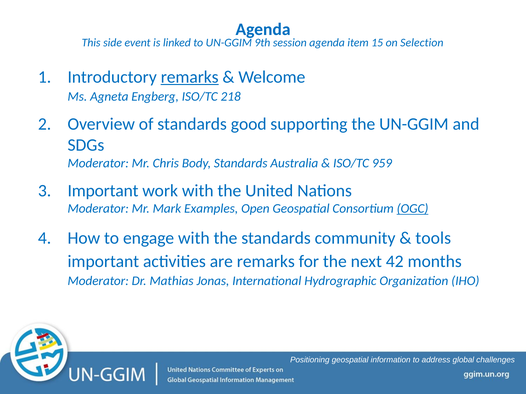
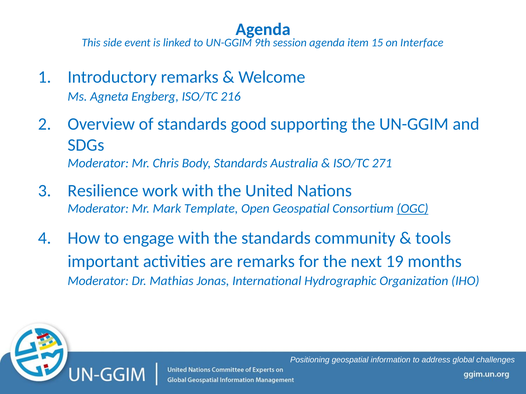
Selection: Selection -> Interface
remarks at (190, 77) underline: present -> none
218: 218 -> 216
959: 959 -> 271
Important at (103, 191): Important -> Resilience
Examples: Examples -> Template
42: 42 -> 19
